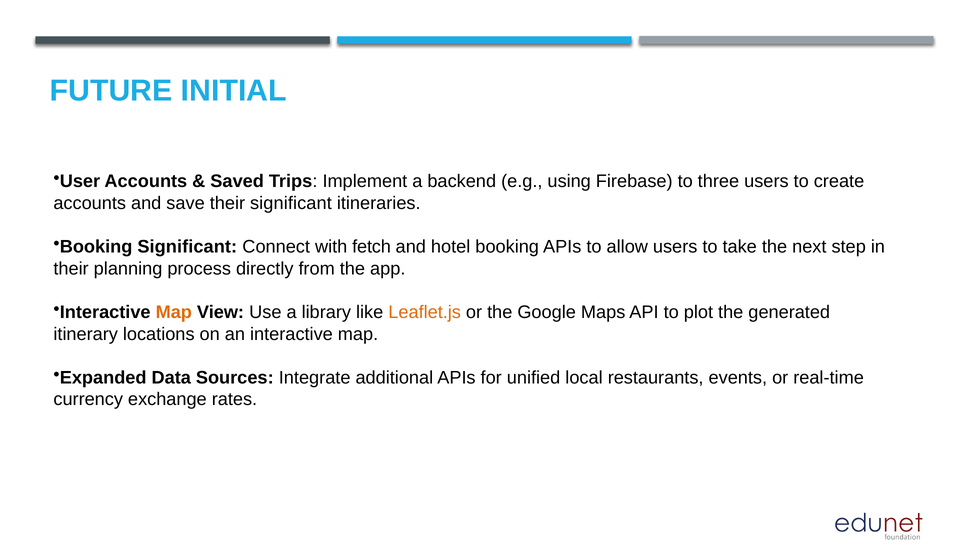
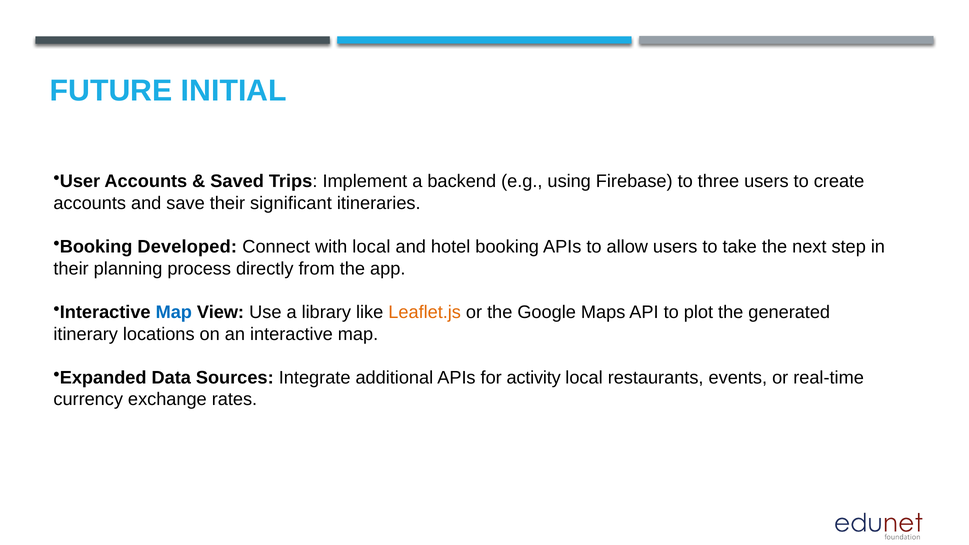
Booking Significant: Significant -> Developed
with fetch: fetch -> local
Map at (174, 312) colour: orange -> blue
unified: unified -> activity
